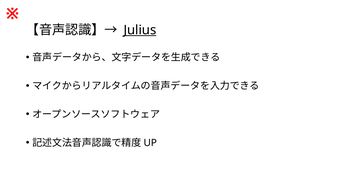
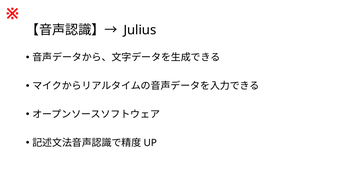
Julius underline: present -> none
